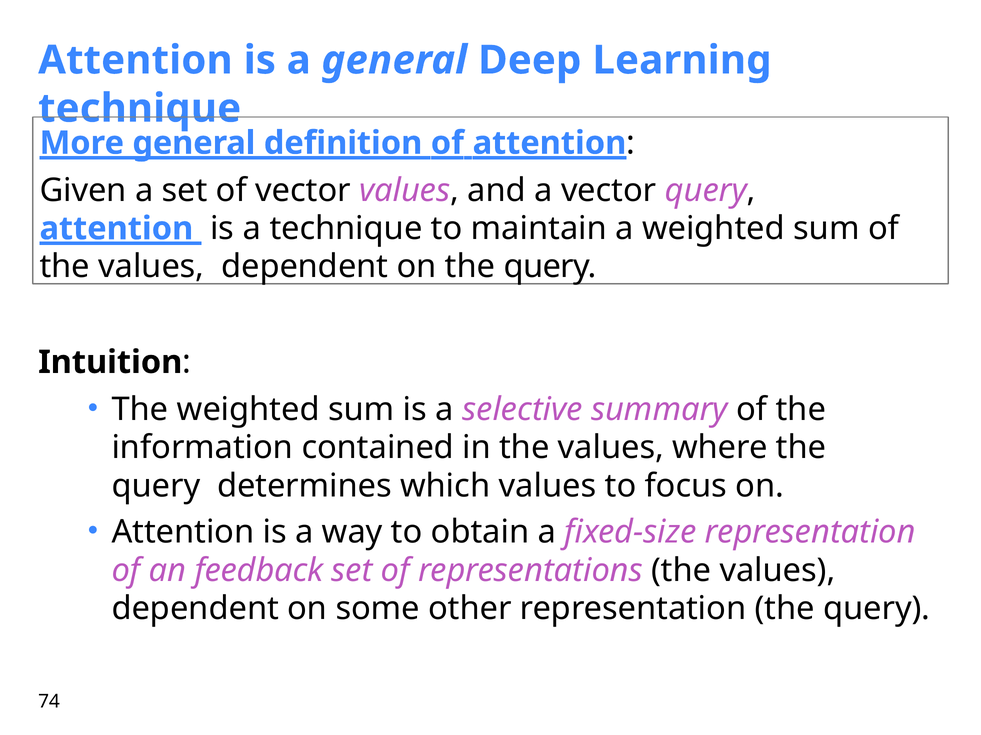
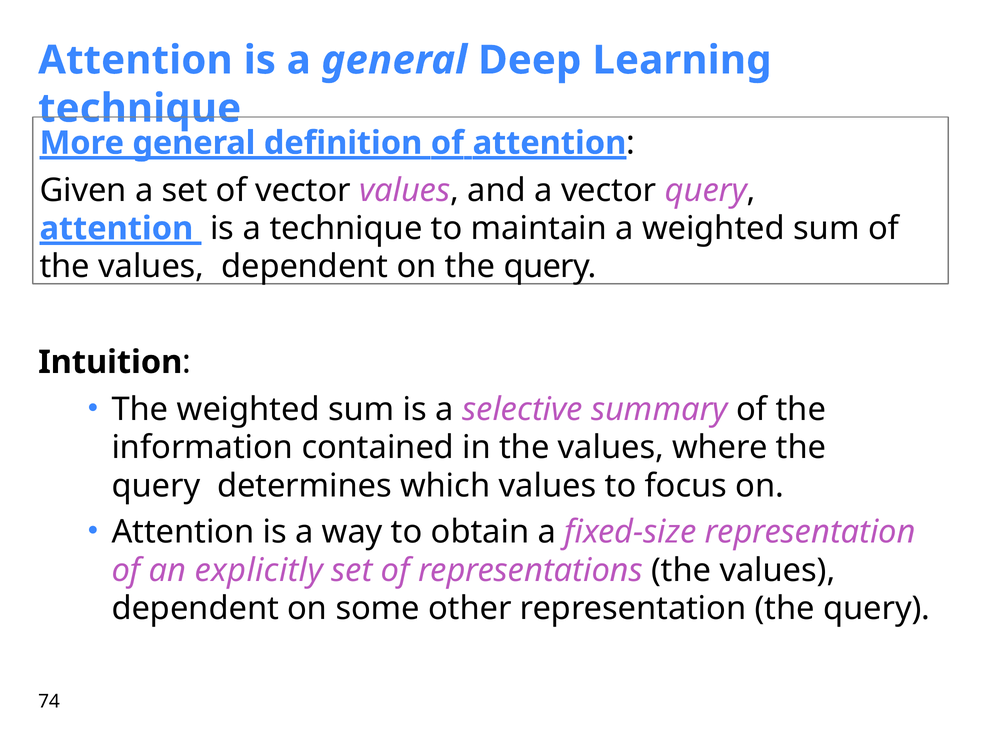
feedback: feedback -> explicitly
